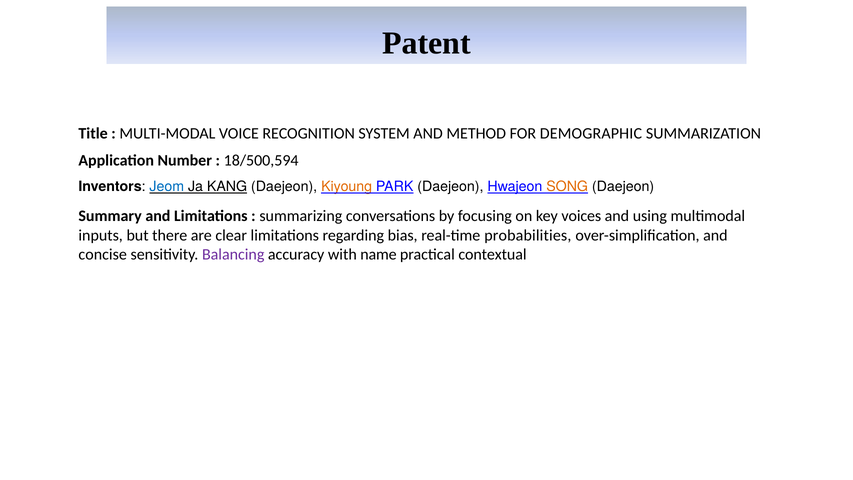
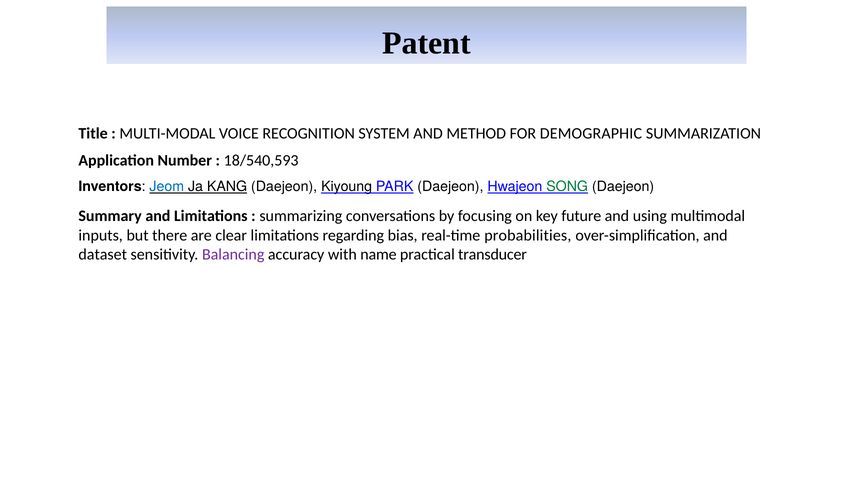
18/500,594: 18/500,594 -> 18/540,593
Kiyoung colour: orange -> black
SONG colour: orange -> green
voices: voices -> future
concise: concise -> dataset
contextual: contextual -> transducer
